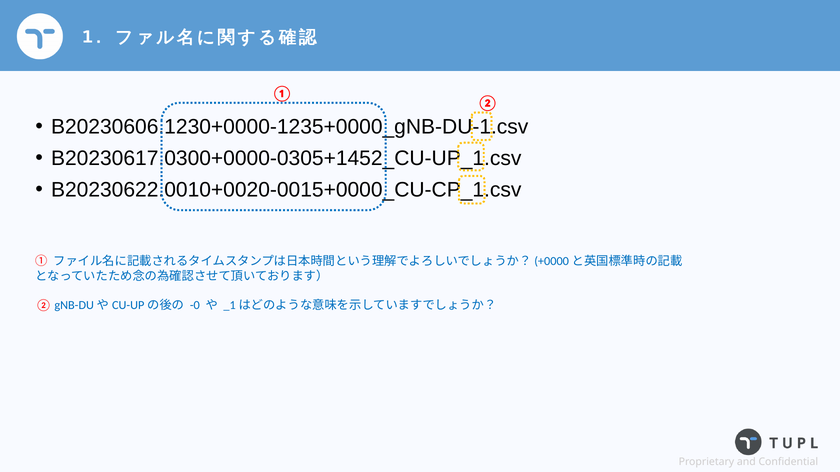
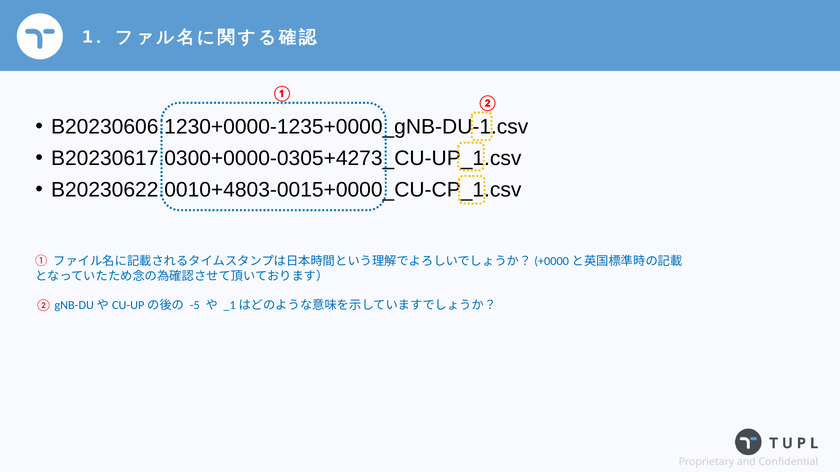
B20230617.0300+0000-0305+1452_CU-UP_1.csv: B20230617.0300+0000-0305+1452_CU-UP_1.csv -> B20230617.0300+0000-0305+4273_CU-UP_1.csv
B20230622.0010+0020-0015+0000_CU-CP_1.csv: B20230622.0010+0020-0015+0000_CU-CP_1.csv -> B20230622.0010+4803-0015+0000_CU-CP_1.csv
-0: -0 -> -5
